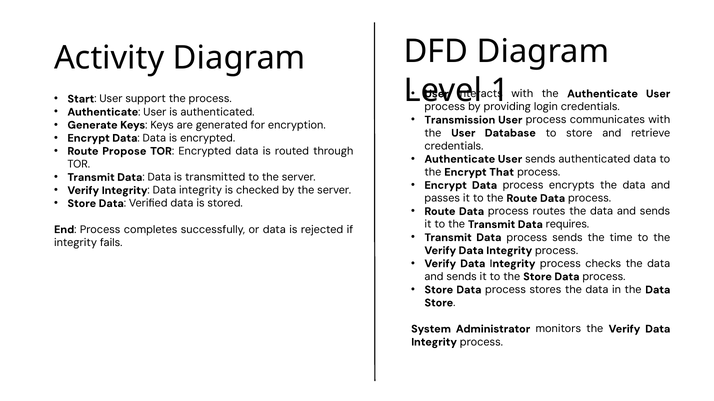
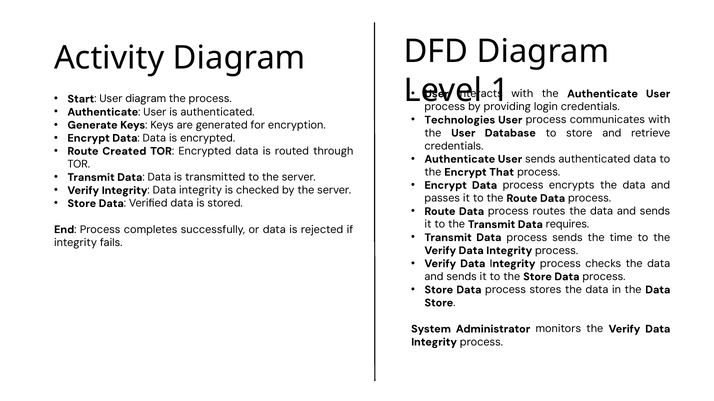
User support: support -> diagram
Transmission: Transmission -> Technologies
Propose: Propose -> Created
